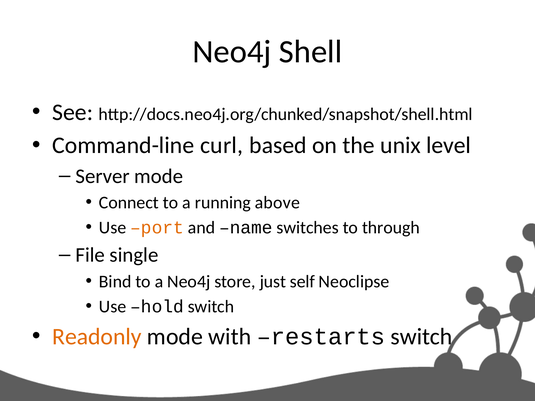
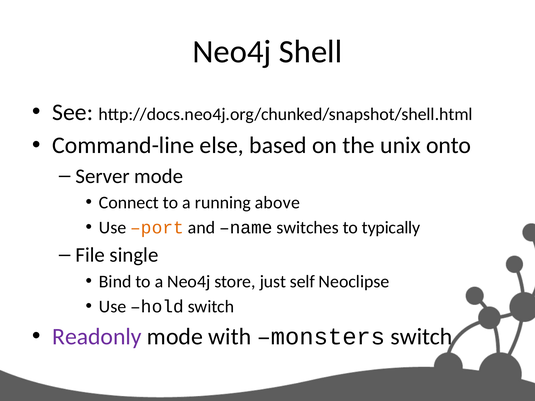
curl: curl -> else
level: level -> onto
through: through -> typically
Readonly colour: orange -> purple
restarts: restarts -> monsters
